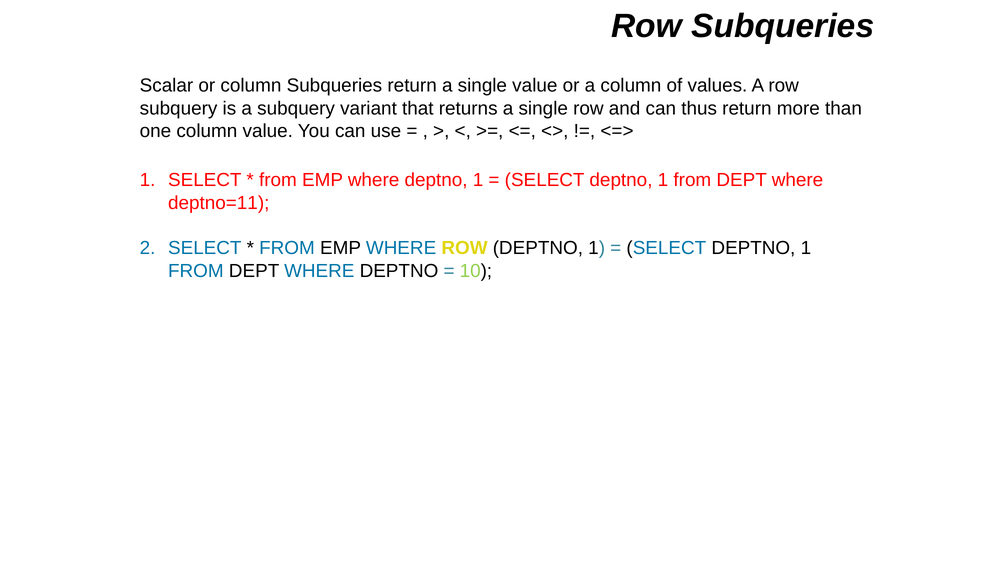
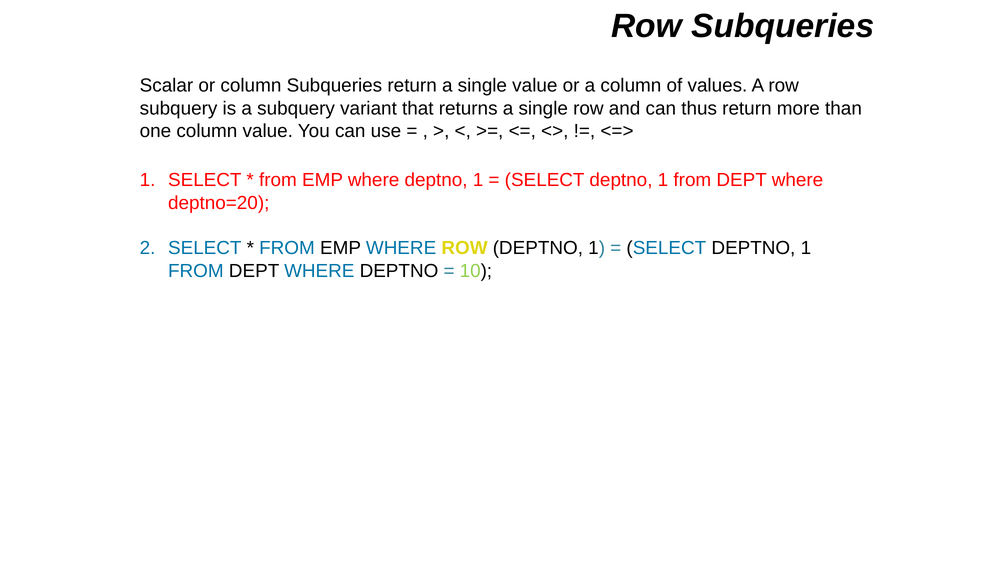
deptno=11: deptno=11 -> deptno=20
